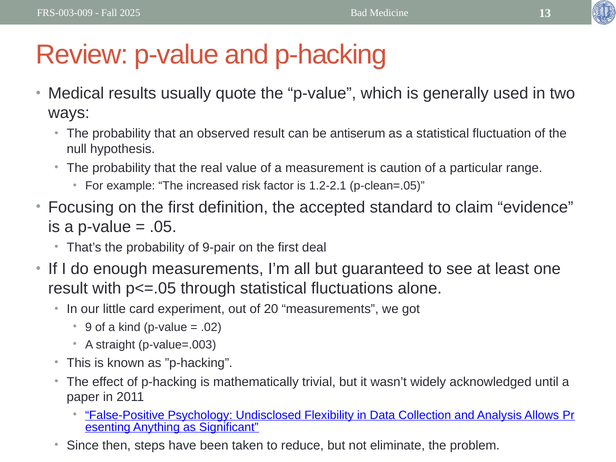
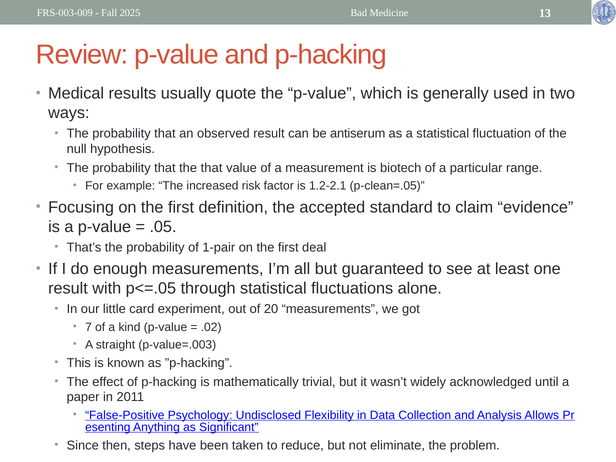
the real: real -> that
caution: caution -> biotech
9-pair: 9-pair -> 1-pair
9: 9 -> 7
